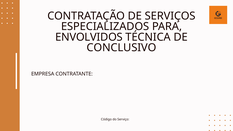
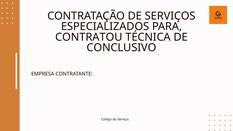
ENVOLVIDOS: ENVOLVIDOS -> CONTRATOU
